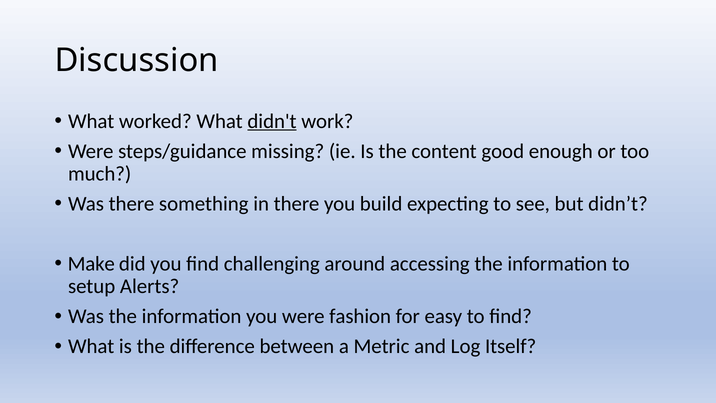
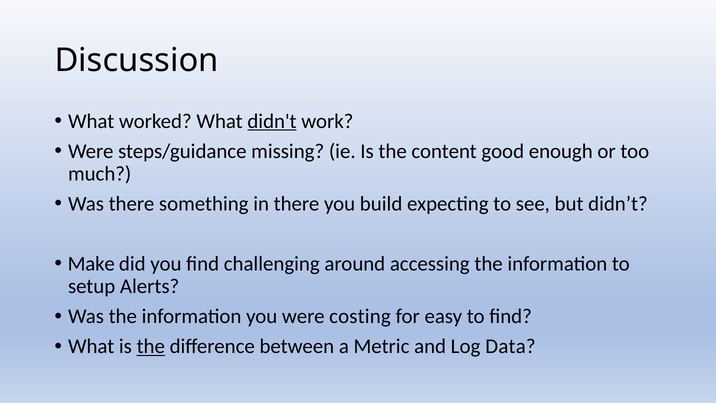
fashion: fashion -> costing
the at (151, 346) underline: none -> present
Itself: Itself -> Data
